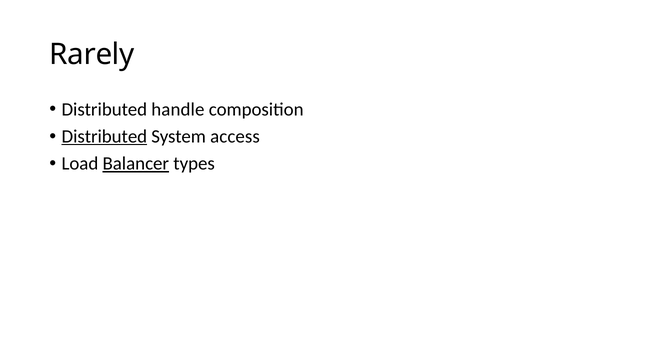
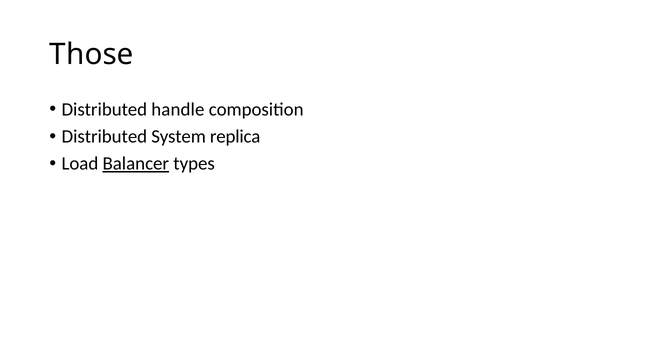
Rarely: Rarely -> Those
Distributed at (104, 137) underline: present -> none
access: access -> replica
